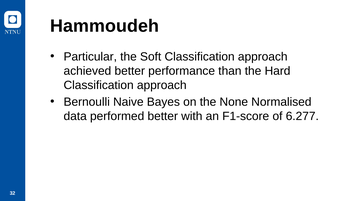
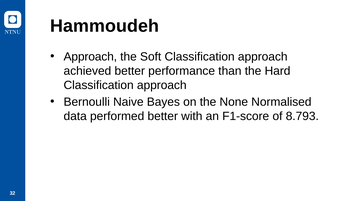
Particular at (90, 57): Particular -> Approach
6.277: 6.277 -> 8.793
